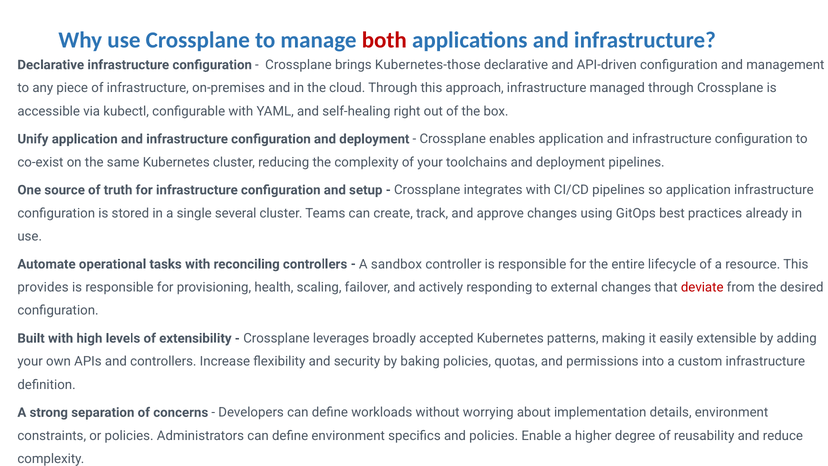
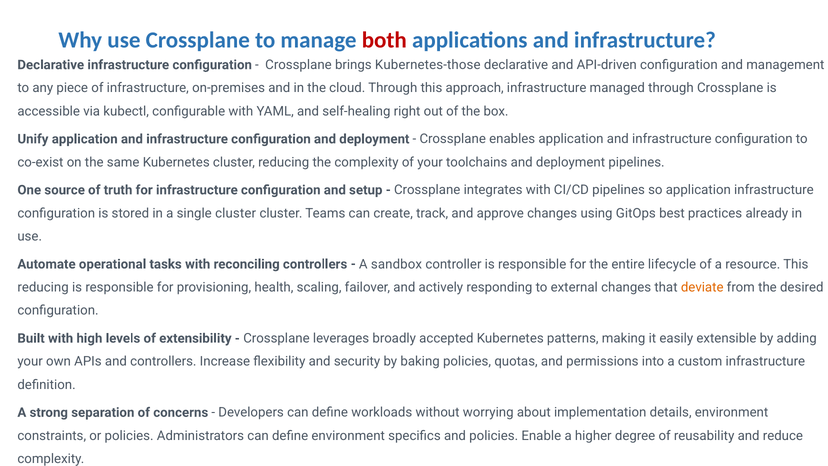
single several: several -> cluster
provides at (43, 287): provides -> reducing
deviate colour: red -> orange
